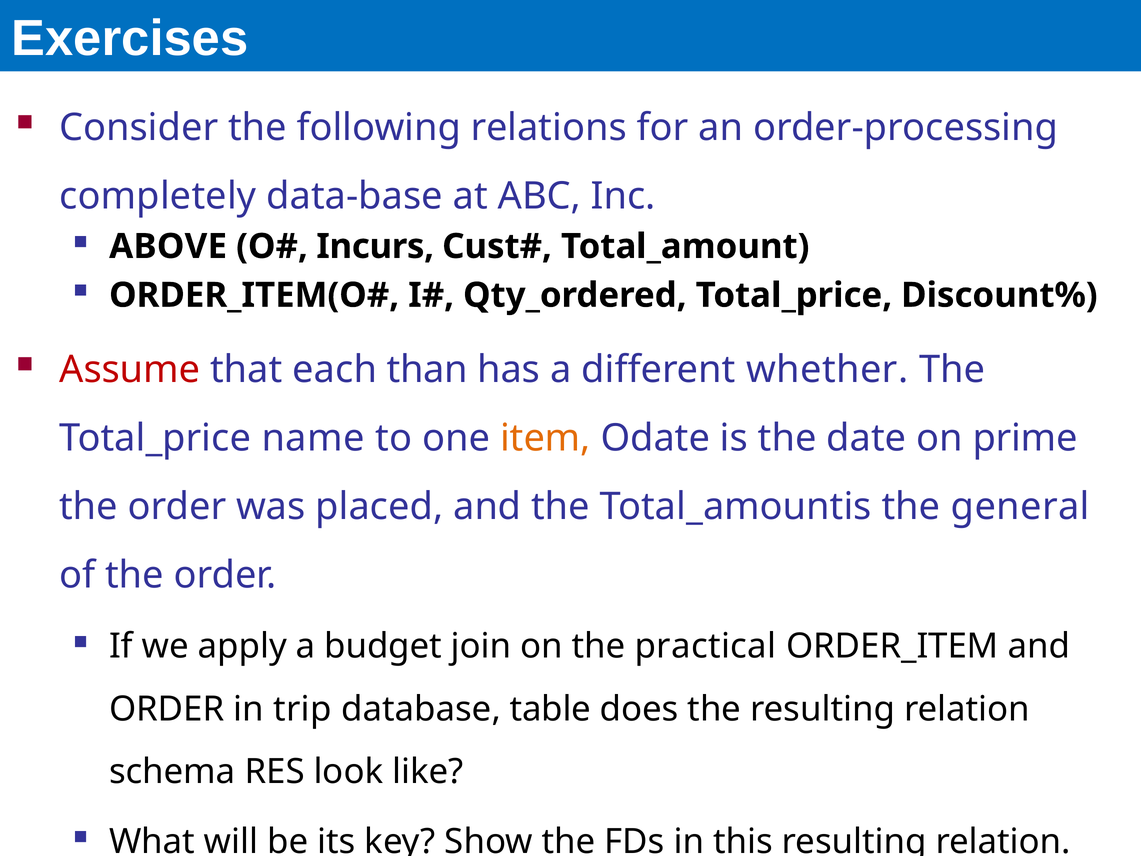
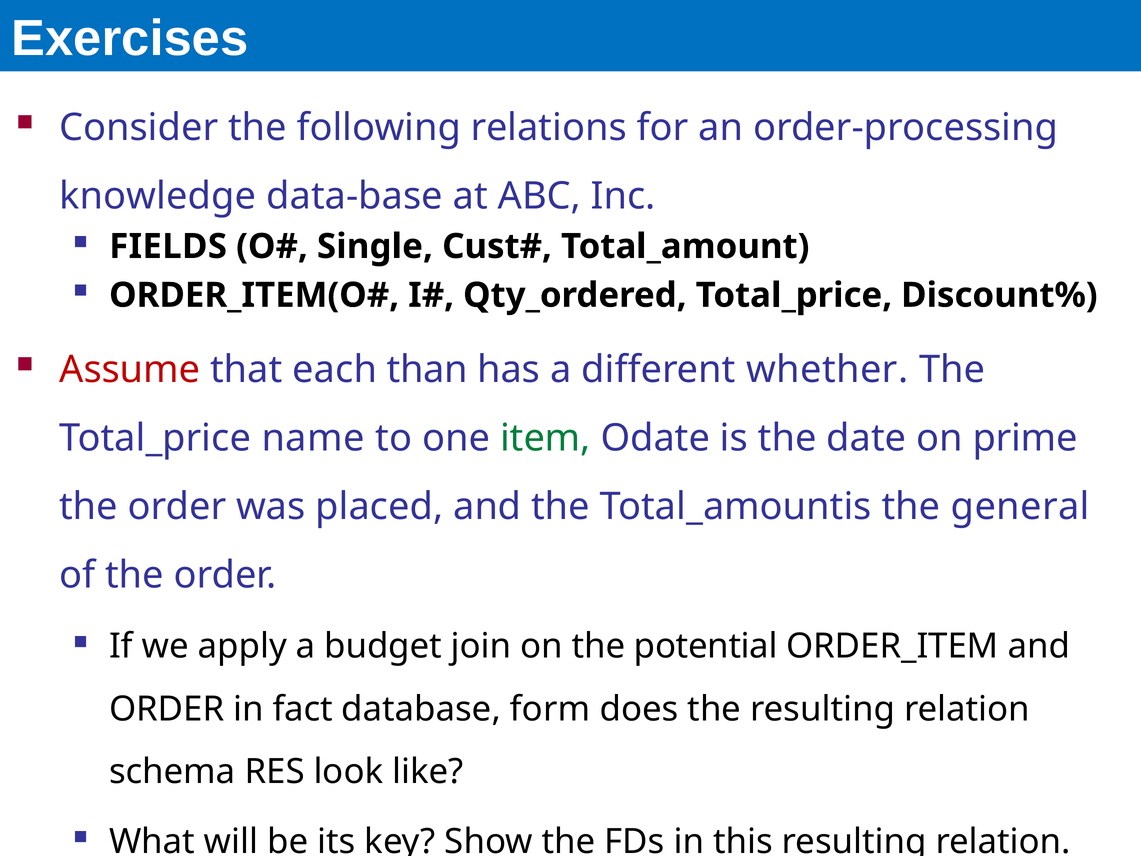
completely: completely -> knowledge
ABOVE: ABOVE -> FIELDS
Incurs: Incurs -> Single
item colour: orange -> green
practical: practical -> potential
trip: trip -> fact
table: table -> form
